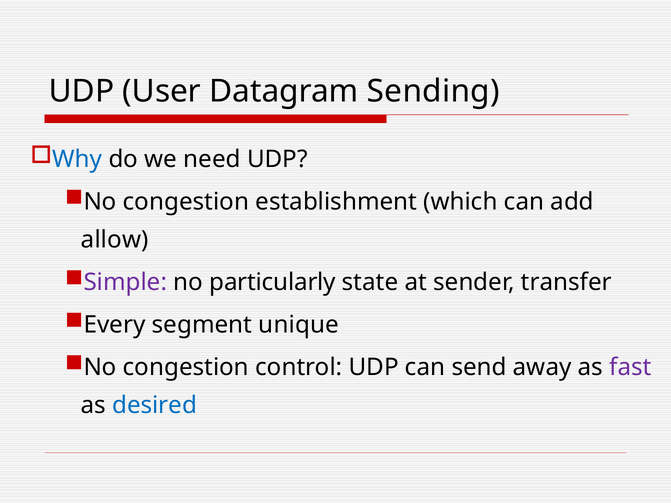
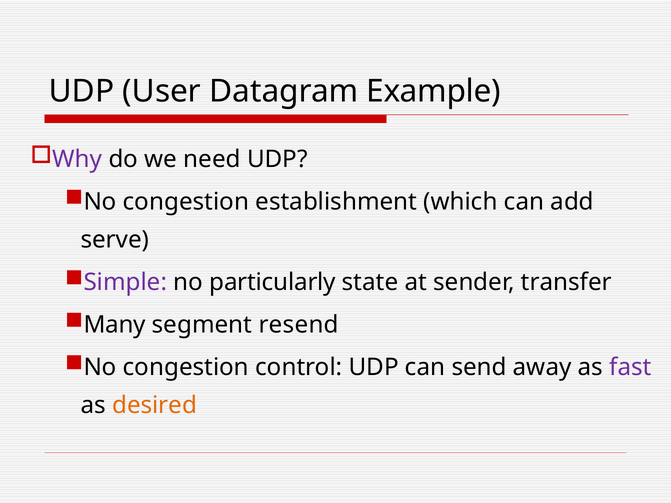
Sending: Sending -> Example
Why colour: blue -> purple
allow: allow -> serve
Every: Every -> Many
unique: unique -> resend
desired colour: blue -> orange
